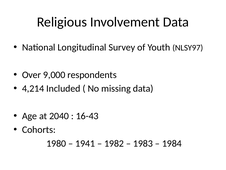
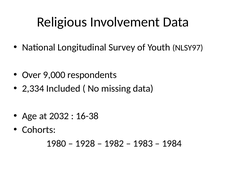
4,214: 4,214 -> 2,334
2040: 2040 -> 2032
16-43: 16-43 -> 16-38
1941: 1941 -> 1928
